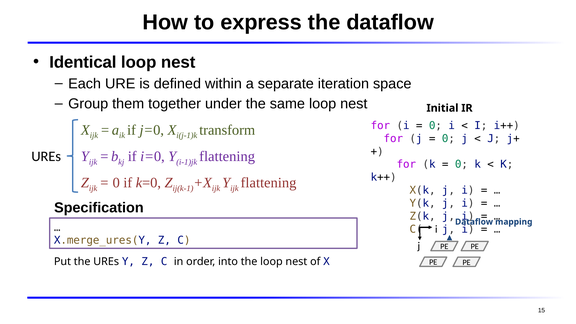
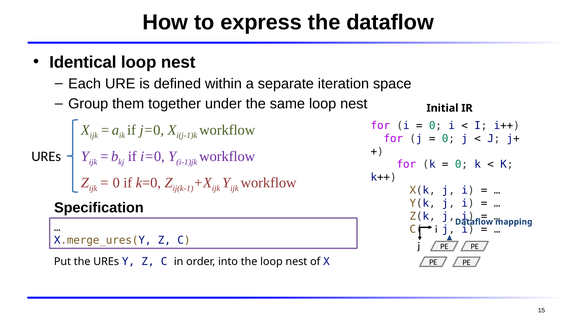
transform at (227, 130): transform -> workflow
flattening at (227, 156): flattening -> workflow
flattening at (269, 183): flattening -> workflow
